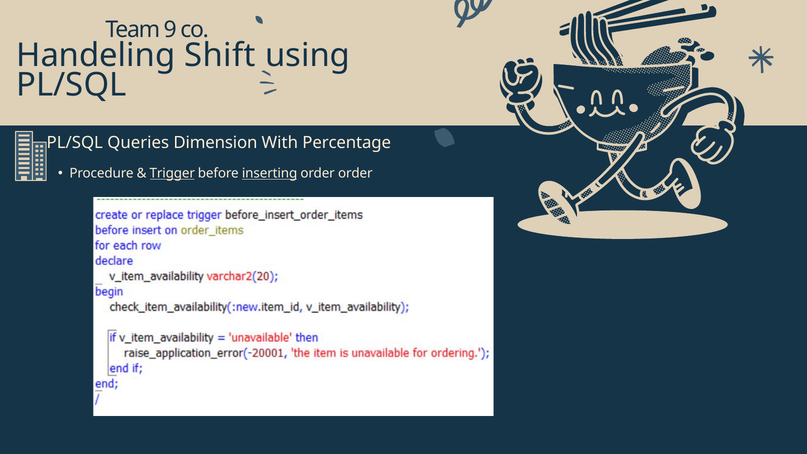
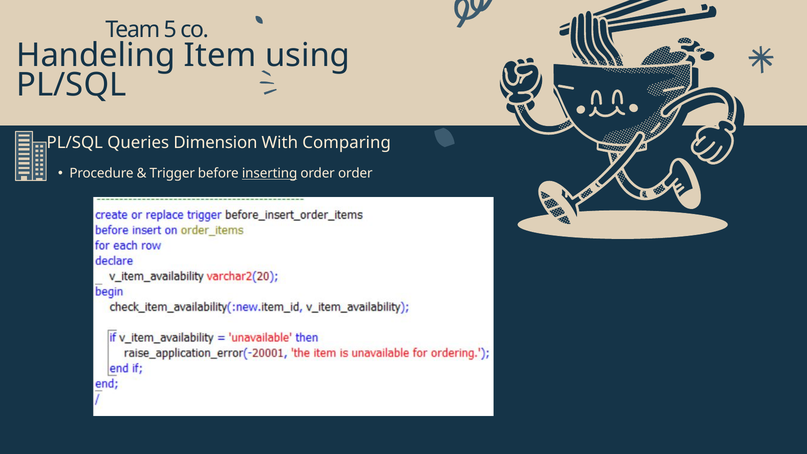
9: 9 -> 5
Shift: Shift -> Item
Percentage: Percentage -> Comparing
Trigger underline: present -> none
